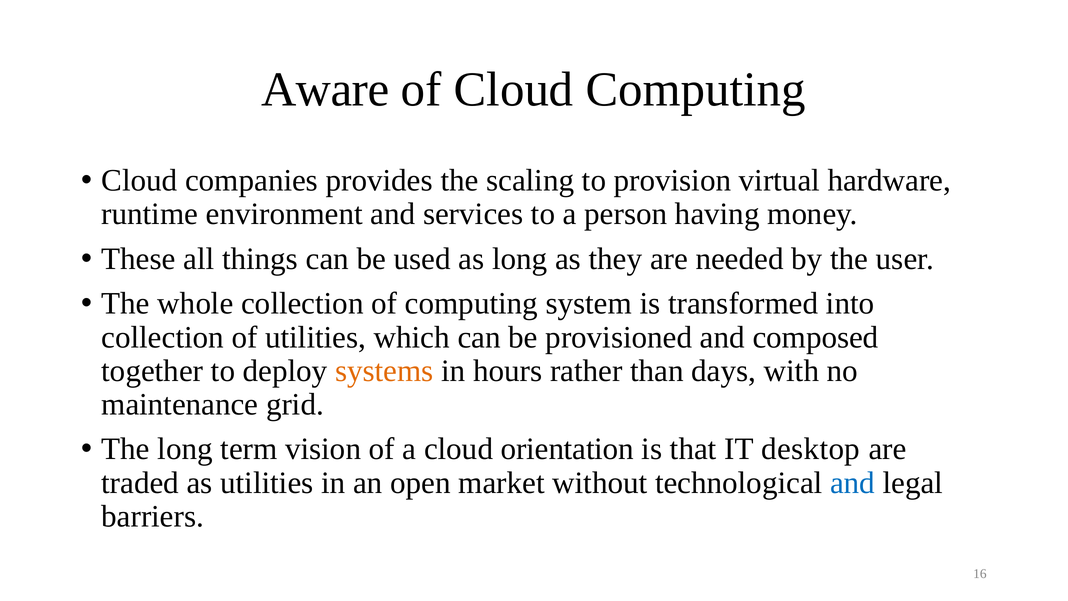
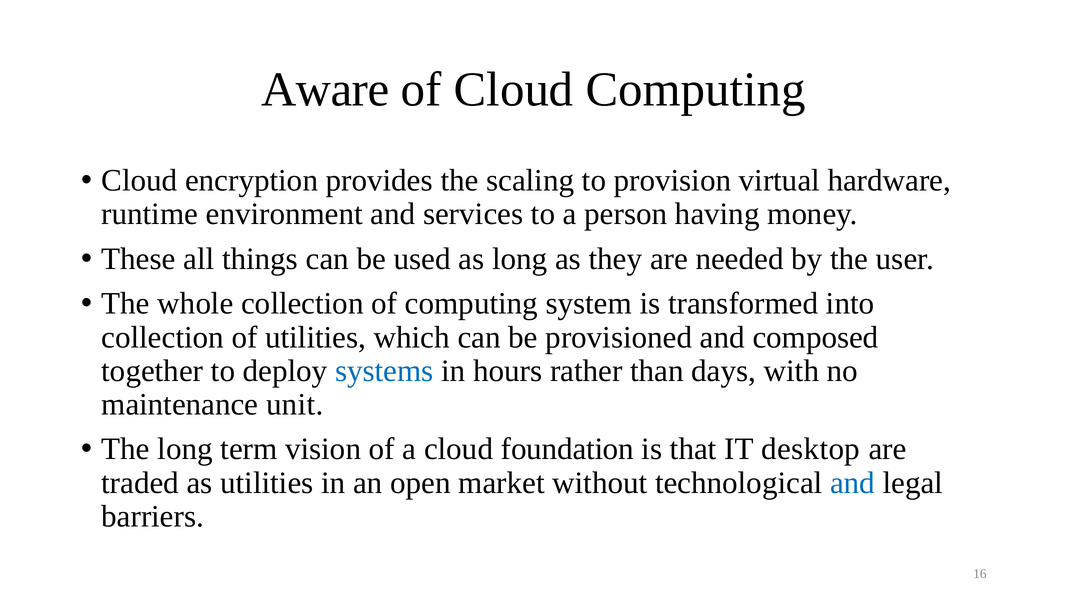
companies: companies -> encryption
systems colour: orange -> blue
grid: grid -> unit
orientation: orientation -> foundation
